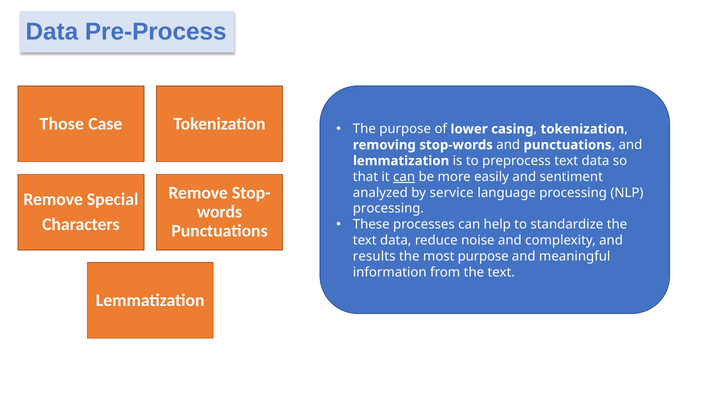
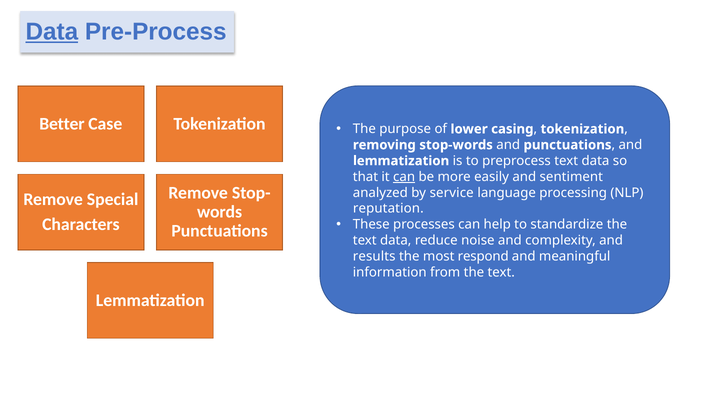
Data at (52, 32) underline: none -> present
Those: Those -> Better
processing at (388, 208): processing -> reputation
most purpose: purpose -> respond
